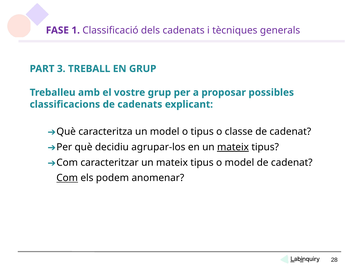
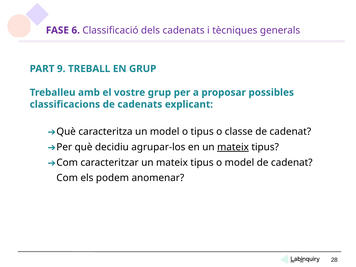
1: 1 -> 6
3: 3 -> 9
Com at (67, 178) underline: present -> none
